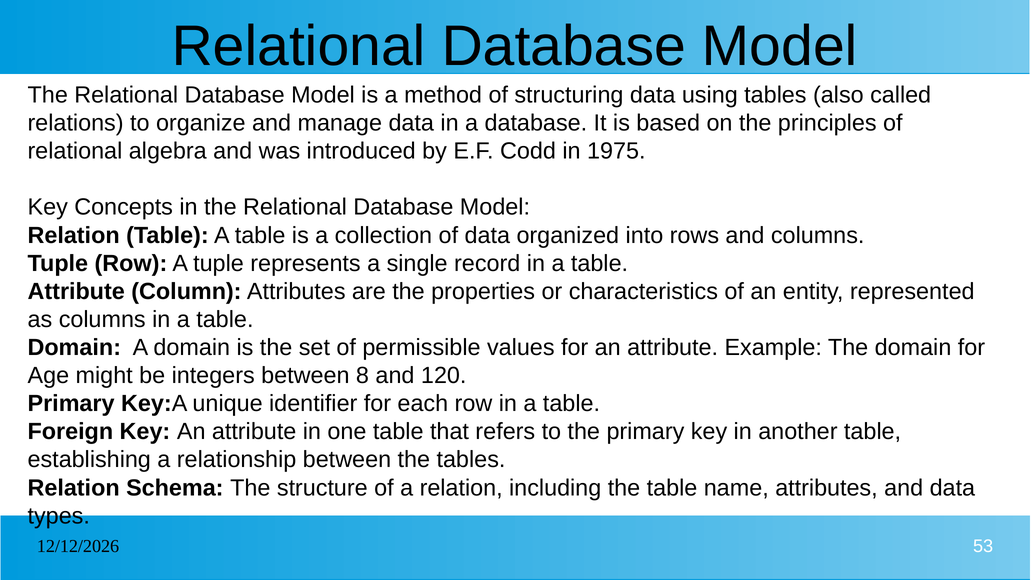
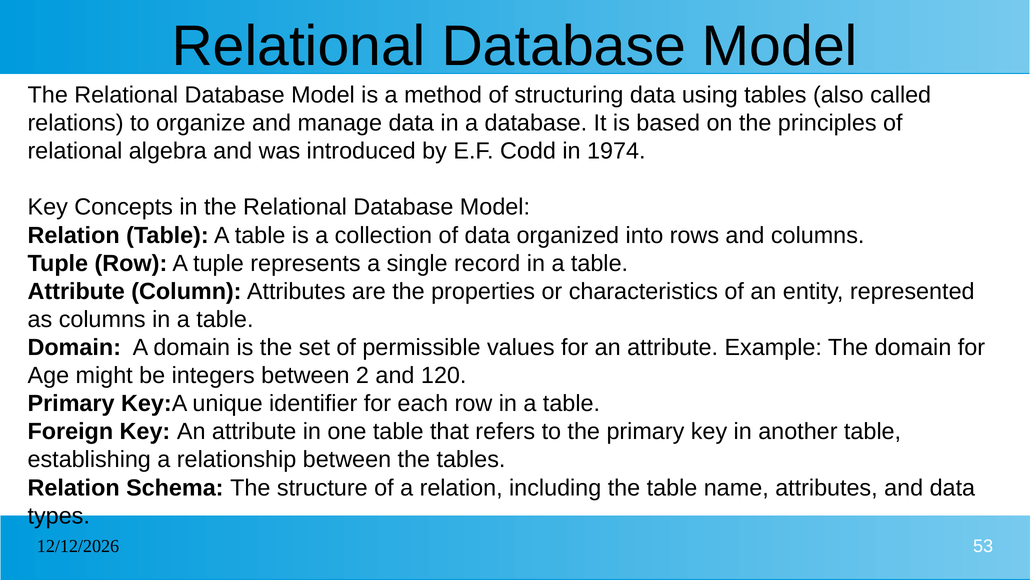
1975: 1975 -> 1974
8: 8 -> 2
